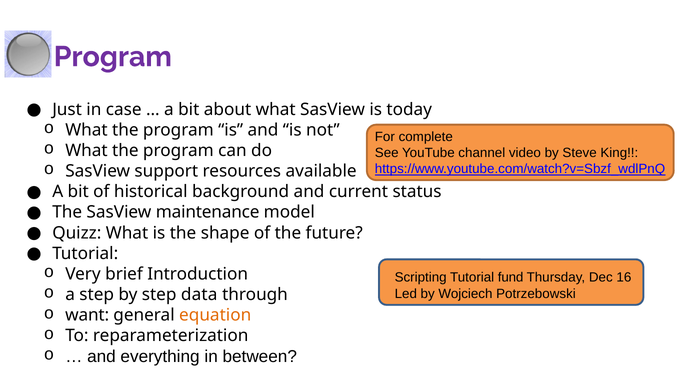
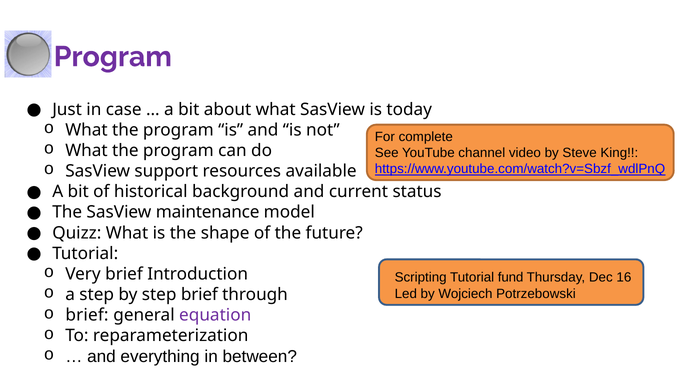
step data: data -> brief
want at (87, 316): want -> brief
equation colour: orange -> purple
